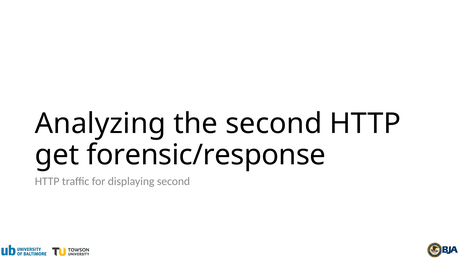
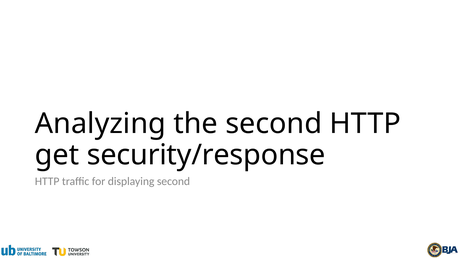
forensic/response: forensic/response -> security/response
